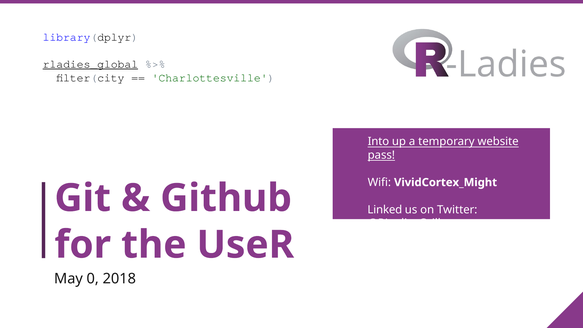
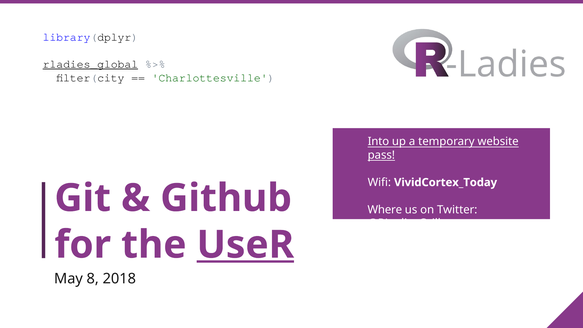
VividCortex_Might: VividCortex_Might -> VividCortex_Today
Linked: Linked -> Where
UseR underline: none -> present
0: 0 -> 8
